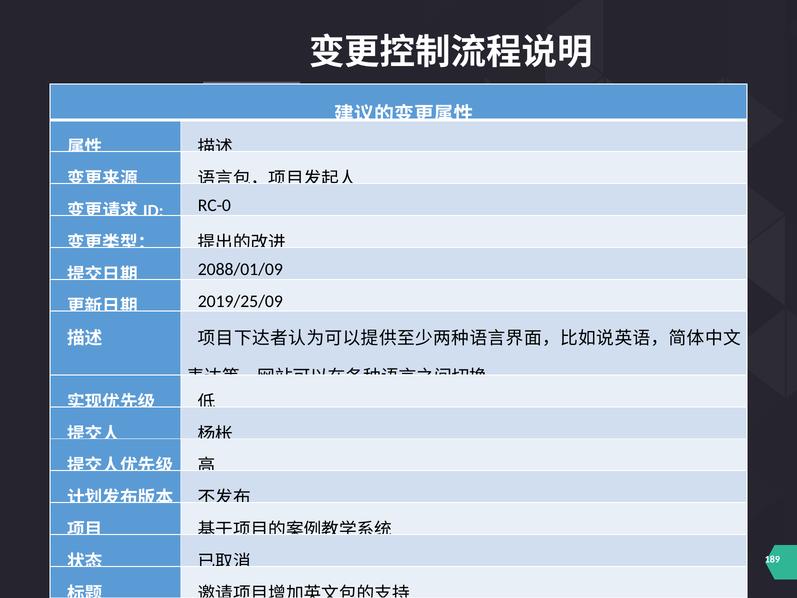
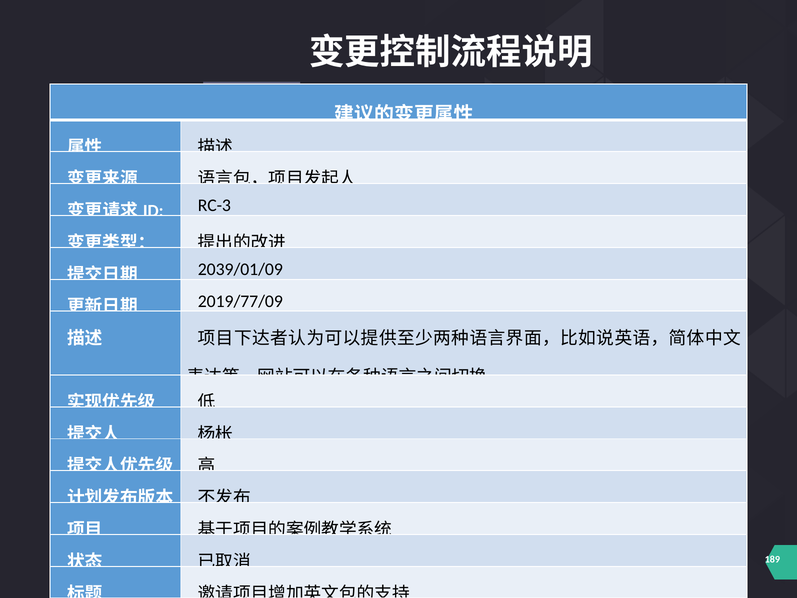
RC-0: RC-0 -> RC-3
2088/01/09: 2088/01/09 -> 2039/01/09
2019/25/09: 2019/25/09 -> 2019/77/09
